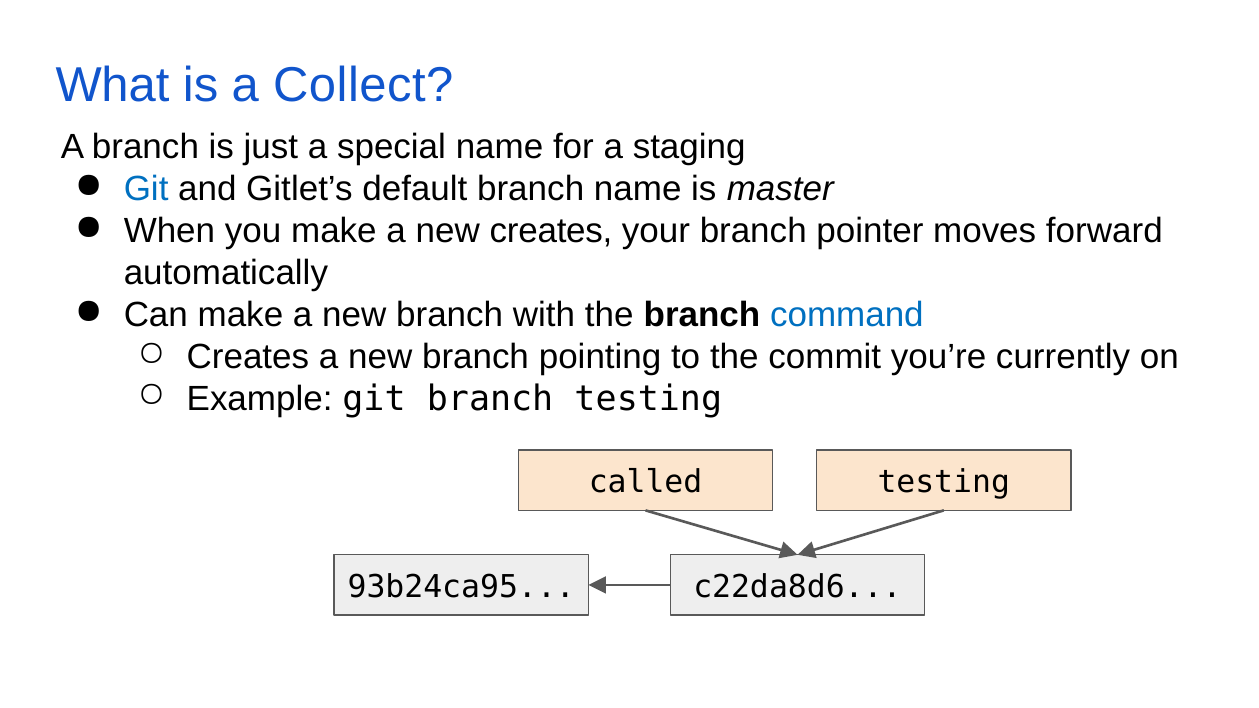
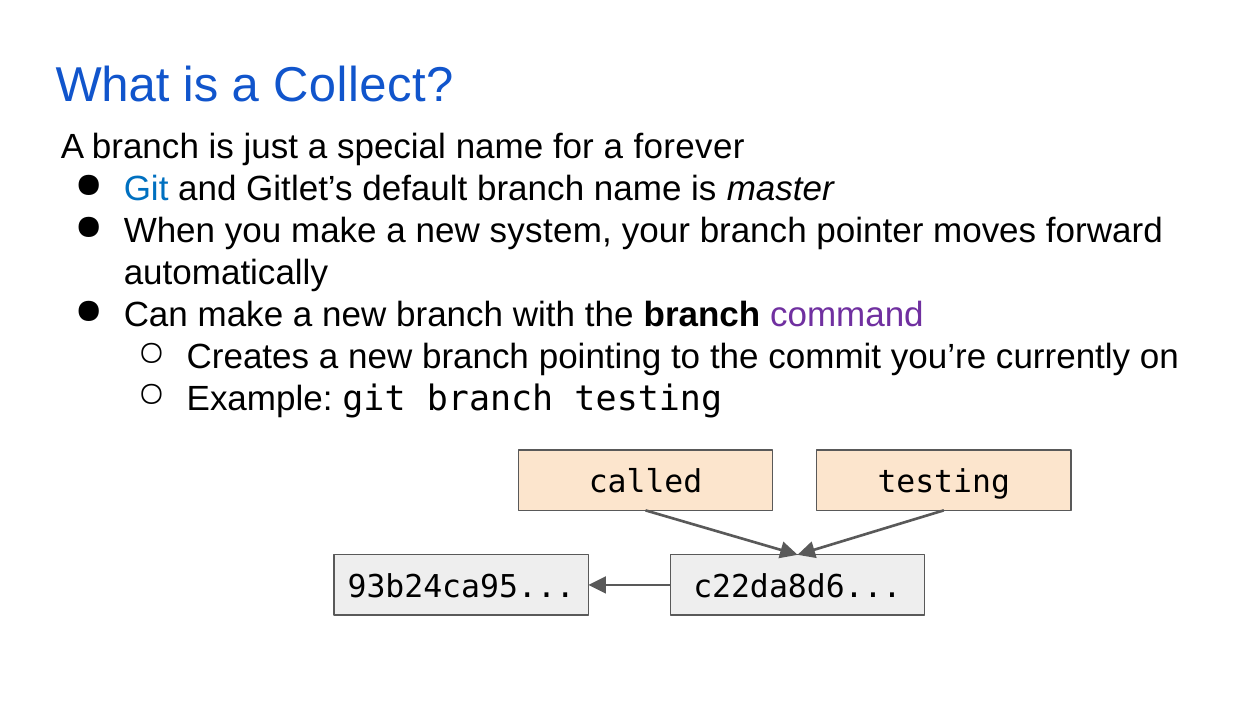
staging: staging -> forever
new creates: creates -> system
command colour: blue -> purple
